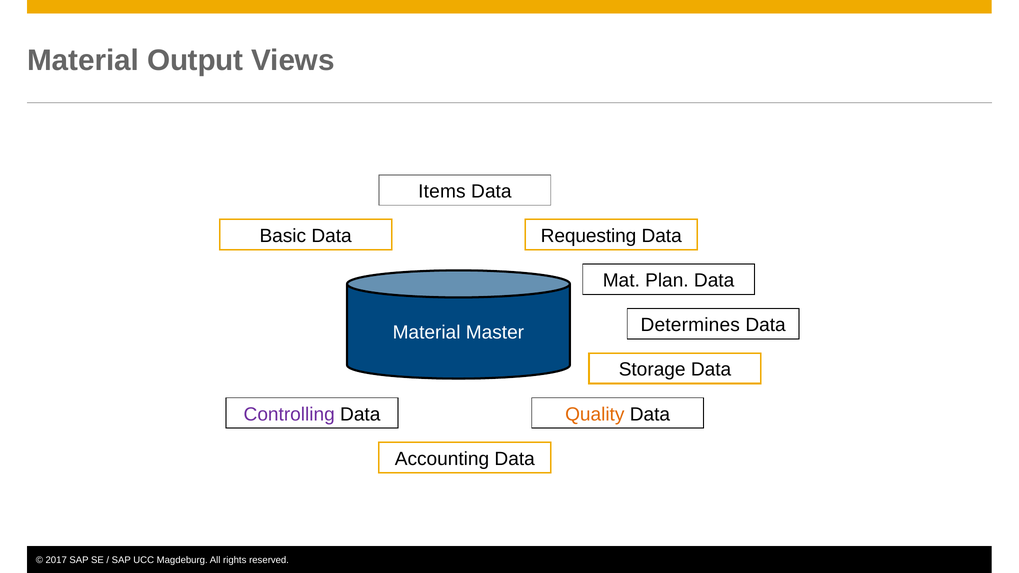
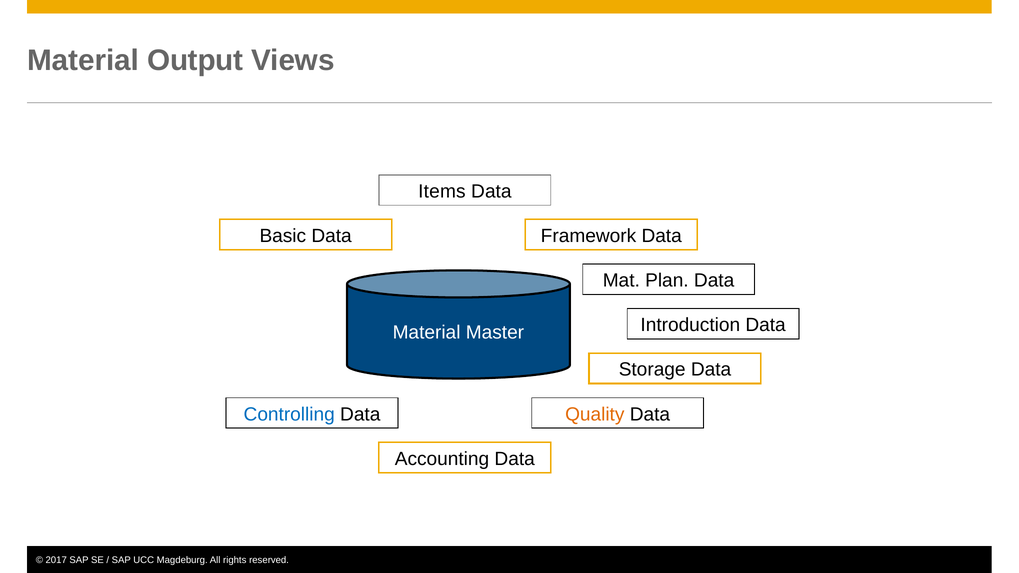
Requesting: Requesting -> Framework
Determines: Determines -> Introduction
Controlling colour: purple -> blue
